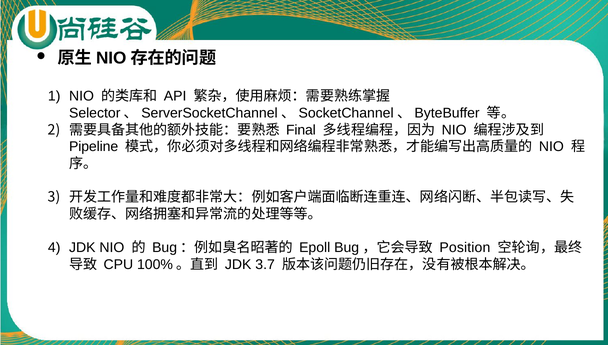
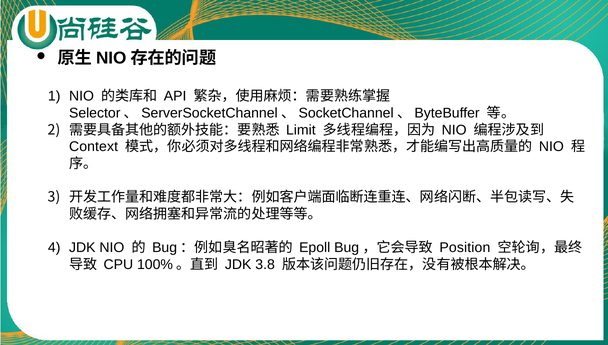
Final: Final -> Limit
Pipeline: Pipeline -> Context
3.7: 3.7 -> 3.8
